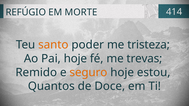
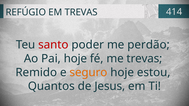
EM MORTE: MORTE -> TREVAS
santo colour: orange -> red
tristeza: tristeza -> perdão
Doce: Doce -> Jesus
